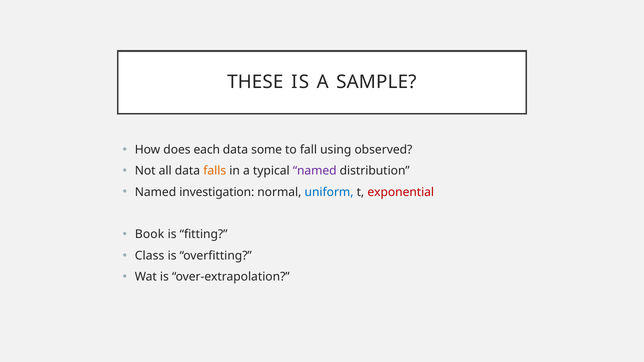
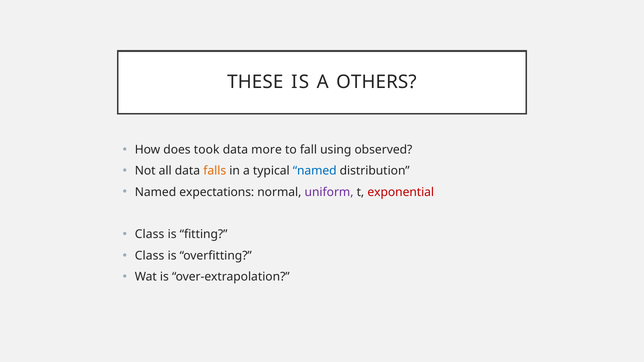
SAMPLE: SAMPLE -> OTHERS
each: each -> took
some: some -> more
named at (315, 171) colour: purple -> blue
investigation: investigation -> expectations
uniform colour: blue -> purple
Book at (150, 235): Book -> Class
